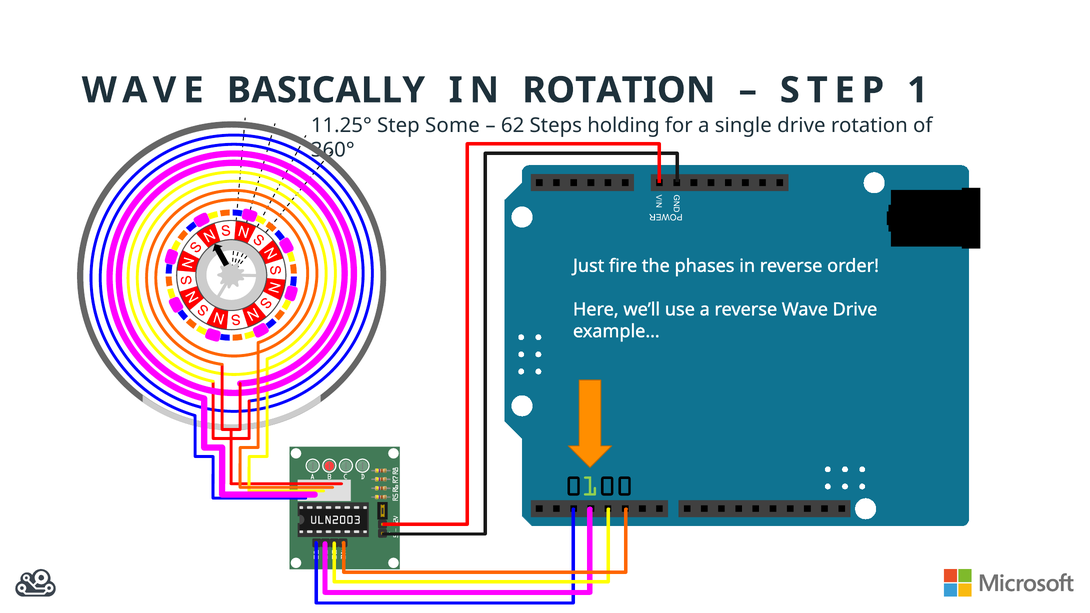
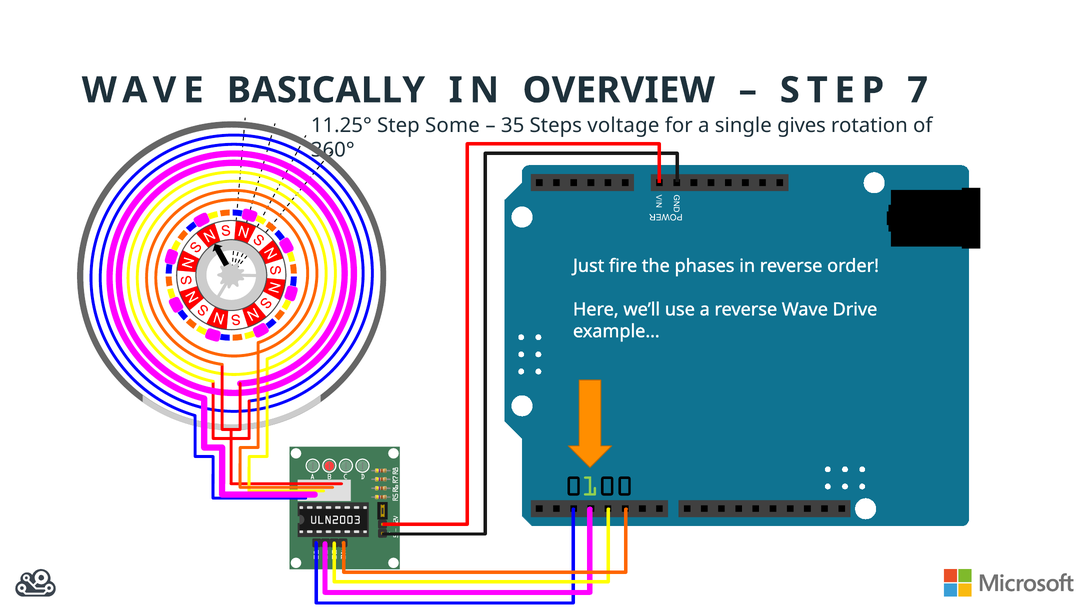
IN ROTATION: ROTATION -> OVERVIEW
1: 1 -> 7
62: 62 -> 35
holding: holding -> voltage
single drive: drive -> gives
